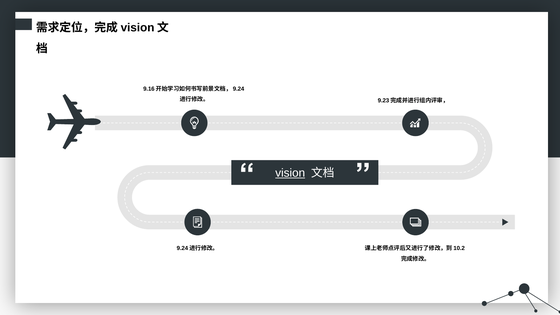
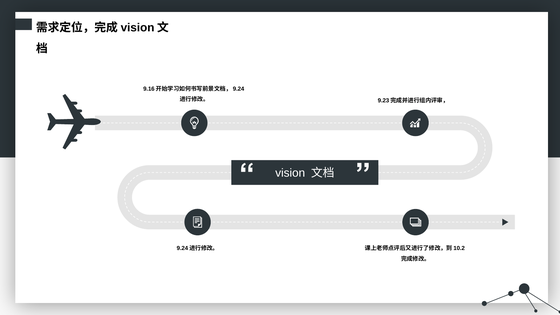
vision underline: present -> none
